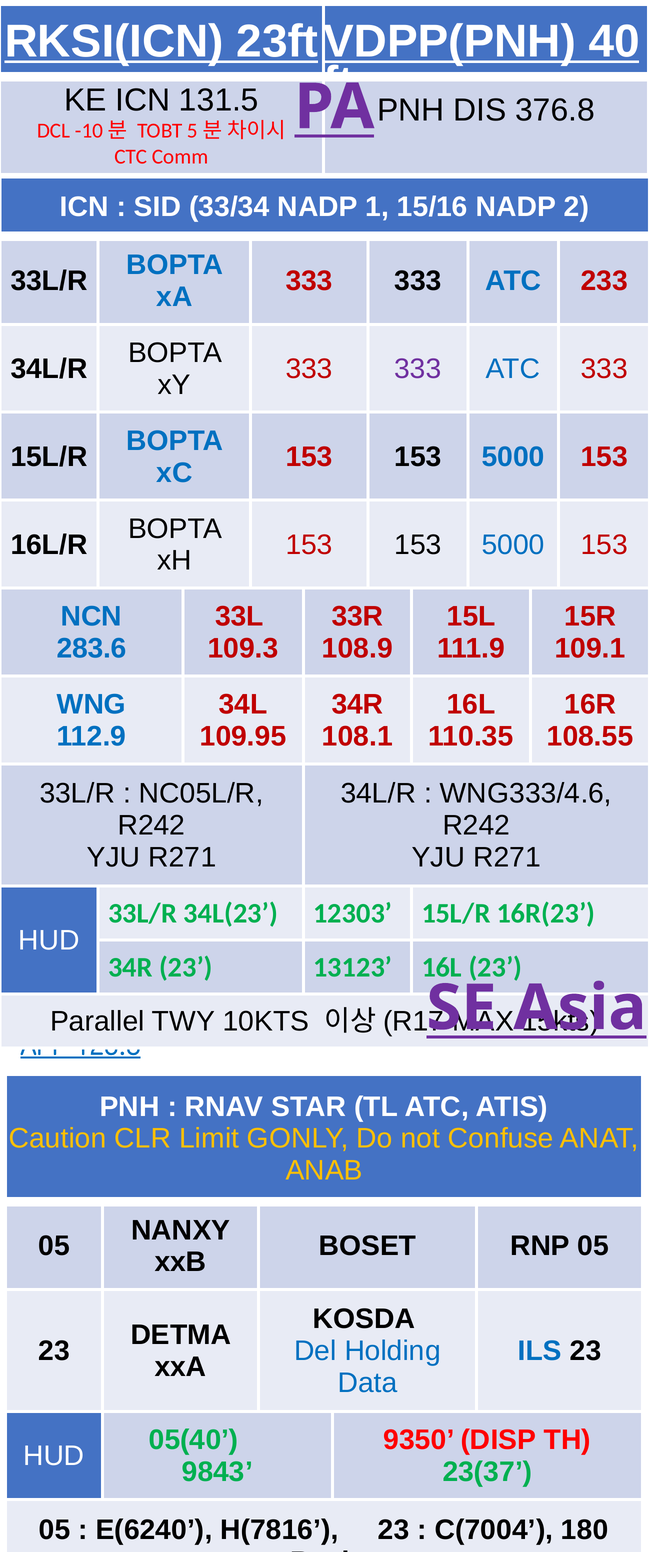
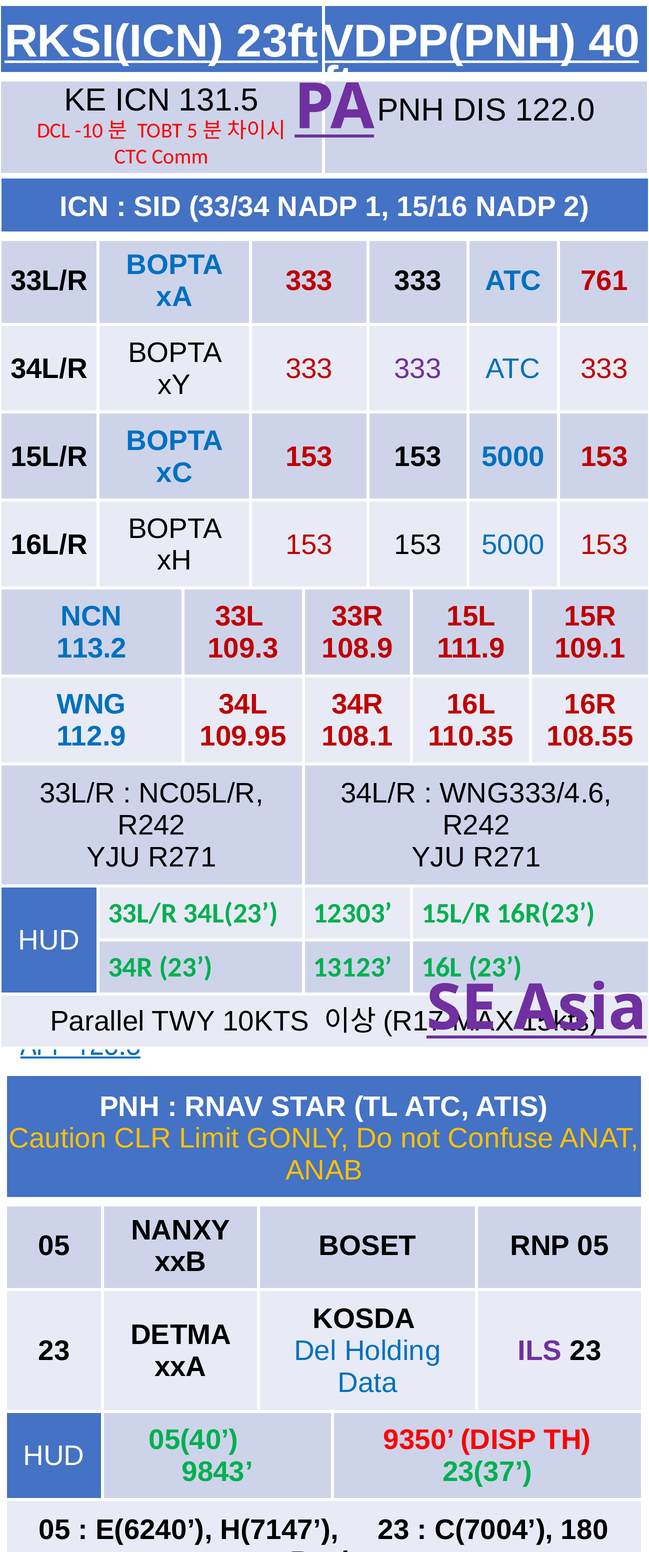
376.8: 376.8 -> 122.0
233: 233 -> 761
283.6: 283.6 -> 113.2
ILS colour: blue -> purple
H(7816: H(7816 -> H(7147
